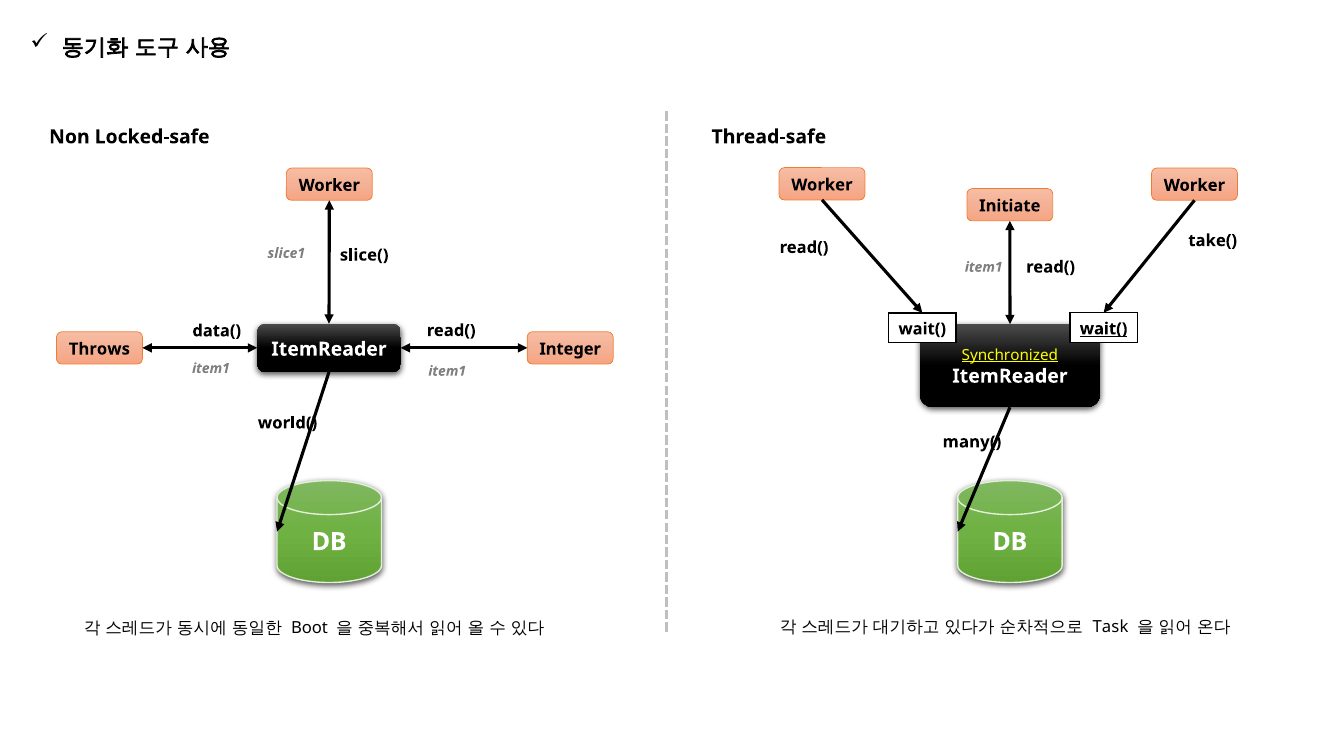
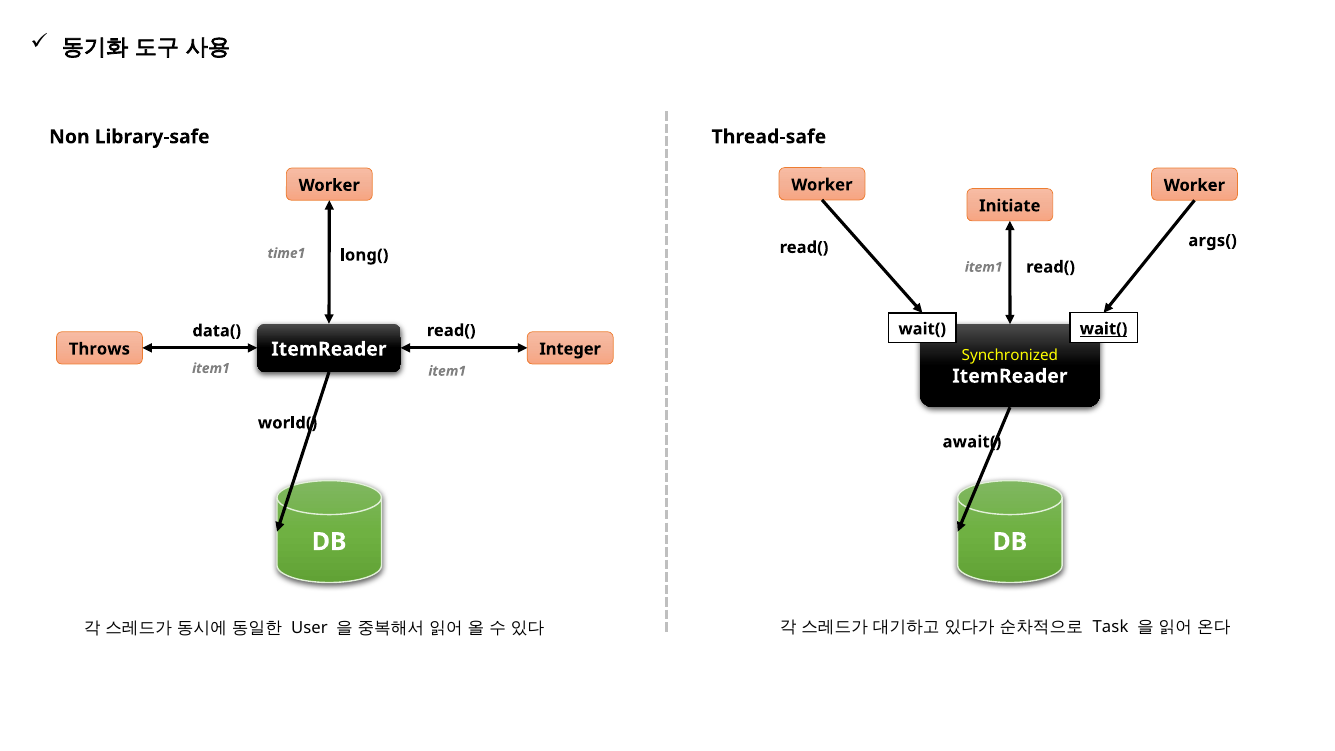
Locked-safe: Locked-safe -> Library-safe
take(: take( -> args(
slice1: slice1 -> time1
slice(: slice( -> long(
Synchronized underline: present -> none
many(: many( -> await(
Boot: Boot -> User
